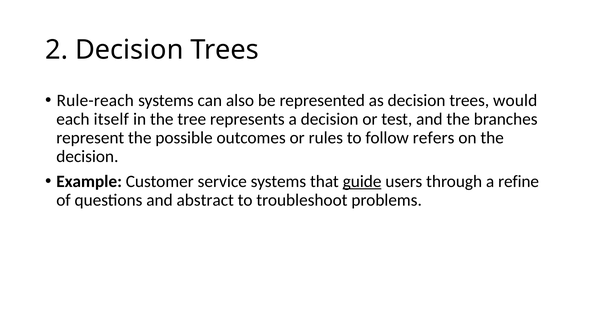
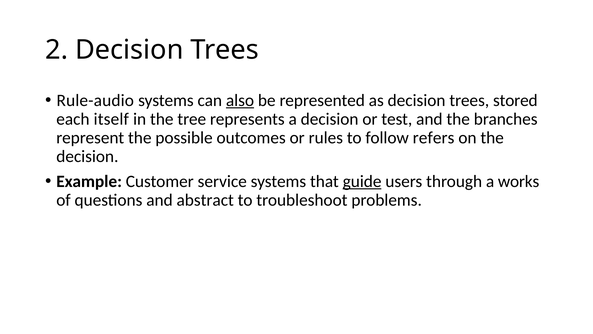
Rule-reach: Rule-reach -> Rule-audio
also underline: none -> present
would: would -> stored
refine: refine -> works
